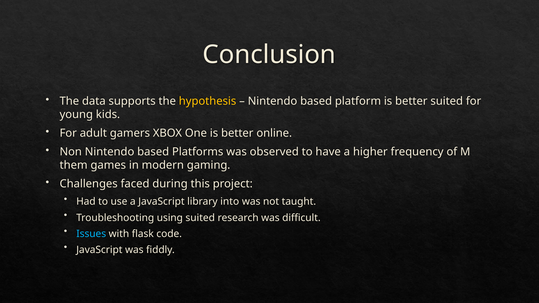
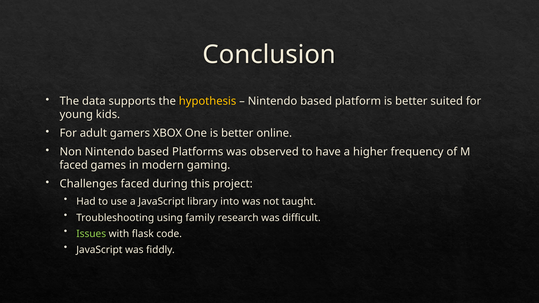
them at (74, 165): them -> faced
using suited: suited -> family
Issues colour: light blue -> light green
